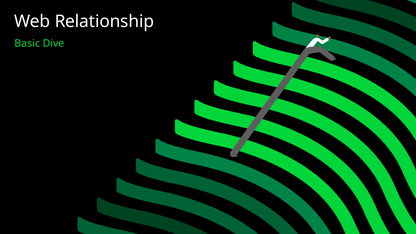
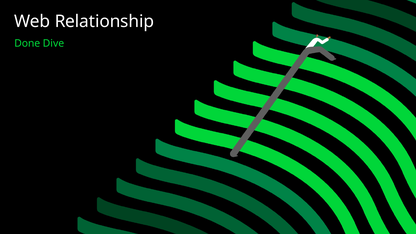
Basic: Basic -> Done
